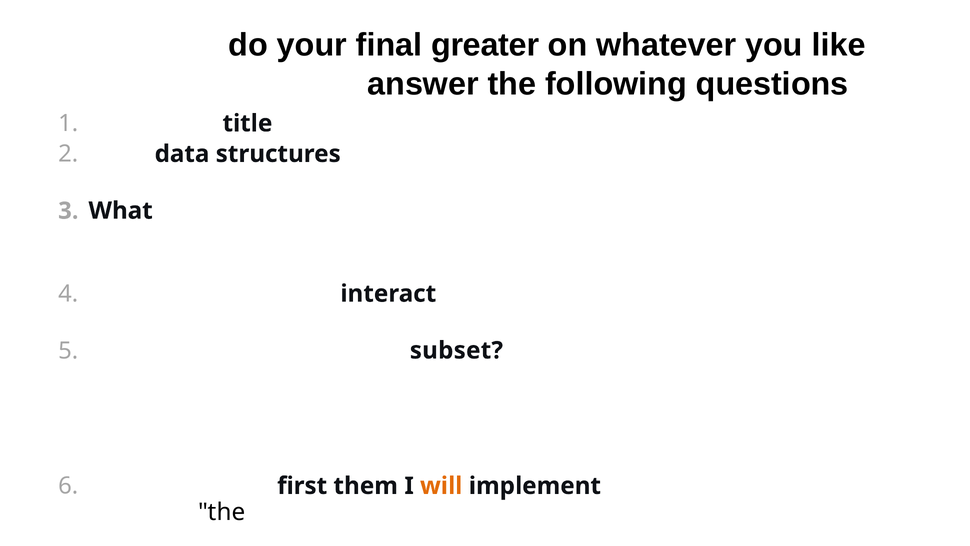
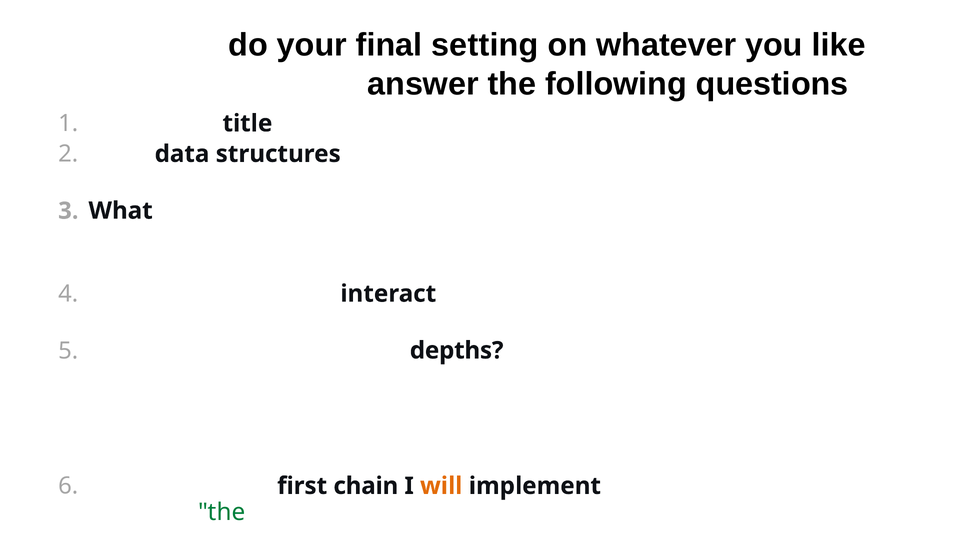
greater: greater -> setting
subset: subset -> depths
them: them -> chain
the at (222, 512) colour: black -> green
